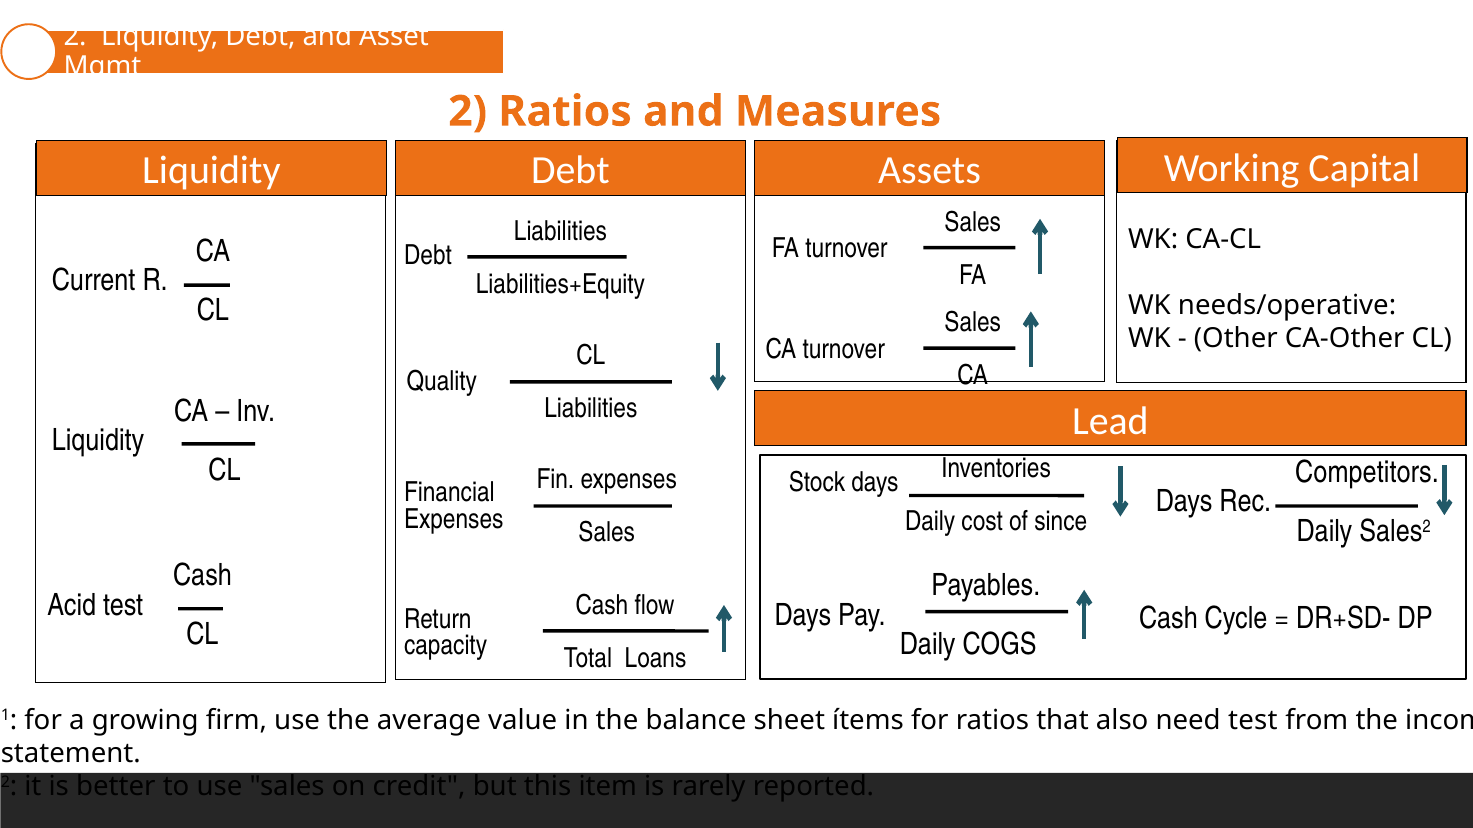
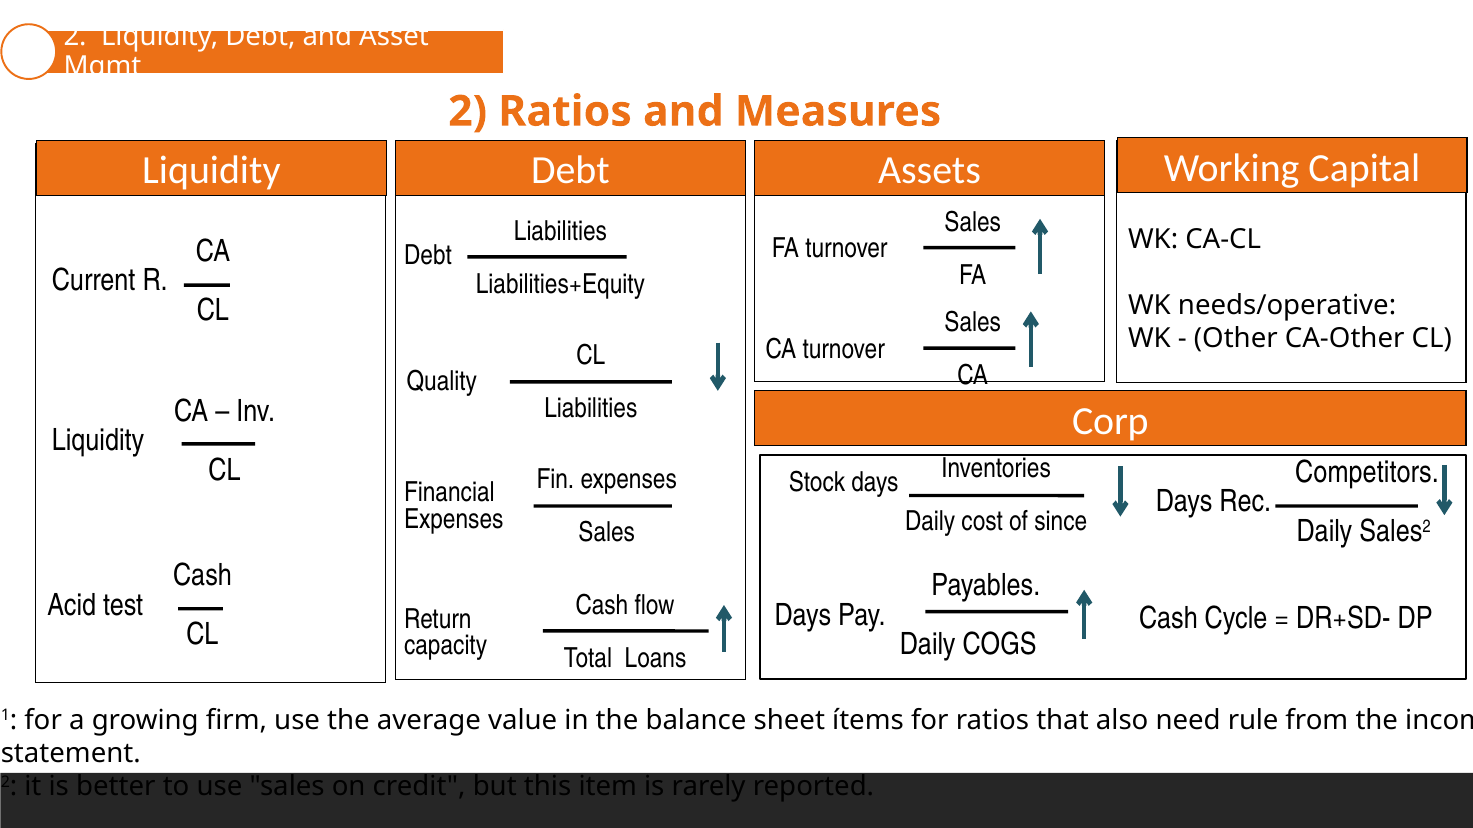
Lead: Lead -> Corp
need test: test -> rule
